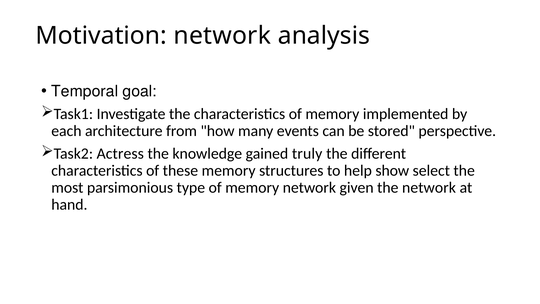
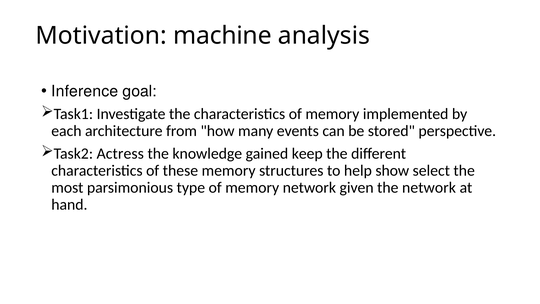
Motivation network: network -> machine
Temporal: Temporal -> Inference
truly: truly -> keep
